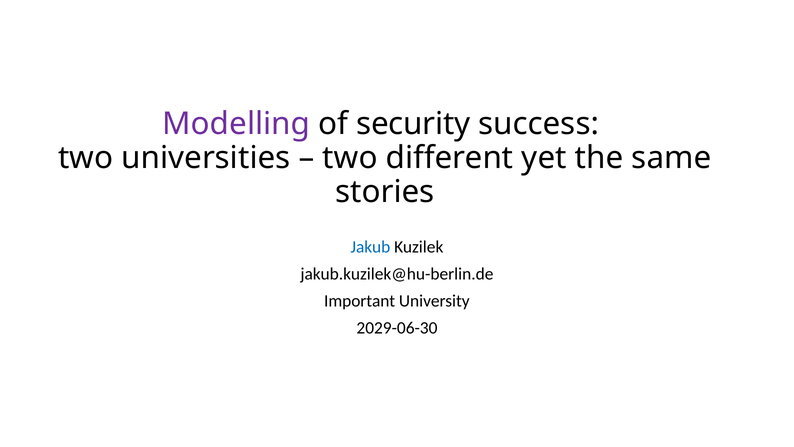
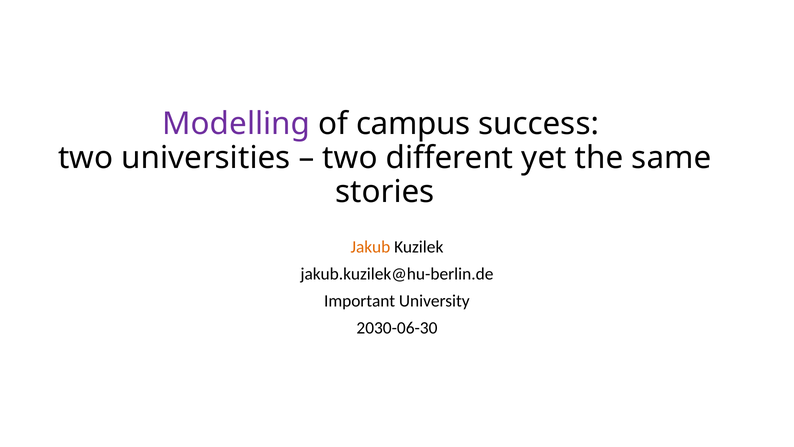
security: security -> campus
Jakub colour: blue -> orange
2029-06-30: 2029-06-30 -> 2030-06-30
